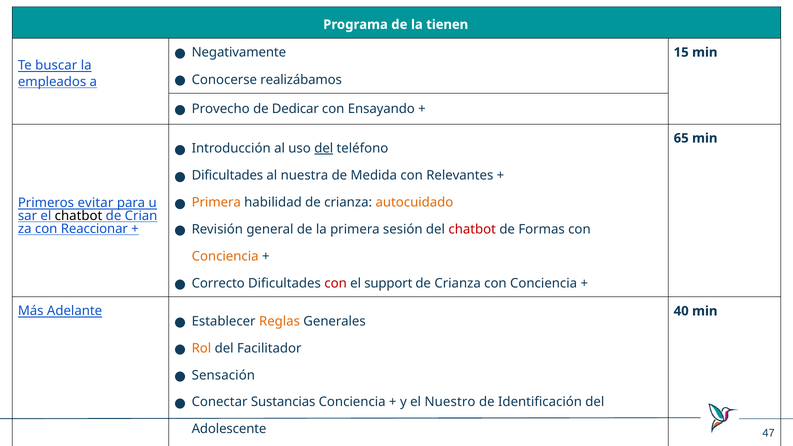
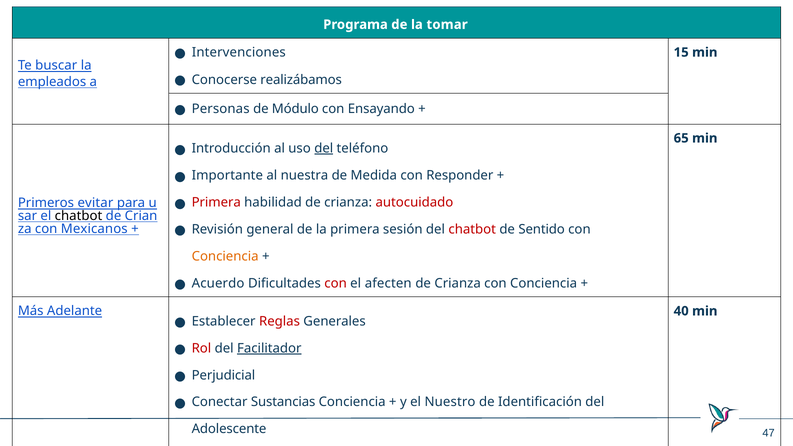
tienen: tienen -> tomar
Negativamente: Negativamente -> Intervenciones
Provecho: Provecho -> Personas
Dedicar: Dedicar -> Módulo
Dificultades at (227, 175): Dificultades -> Importante
Relevantes: Relevantes -> Responder
Primera at (216, 202) colour: orange -> red
autocuidado colour: orange -> red
Formas: Formas -> Sentido
Reaccionar: Reaccionar -> Mexicanos
Correcto: Correcto -> Acuerdo
support: support -> afecten
Reglas colour: orange -> red
Rol colour: orange -> red
Facilitador underline: none -> present
Sensación: Sensación -> Perjudicial
